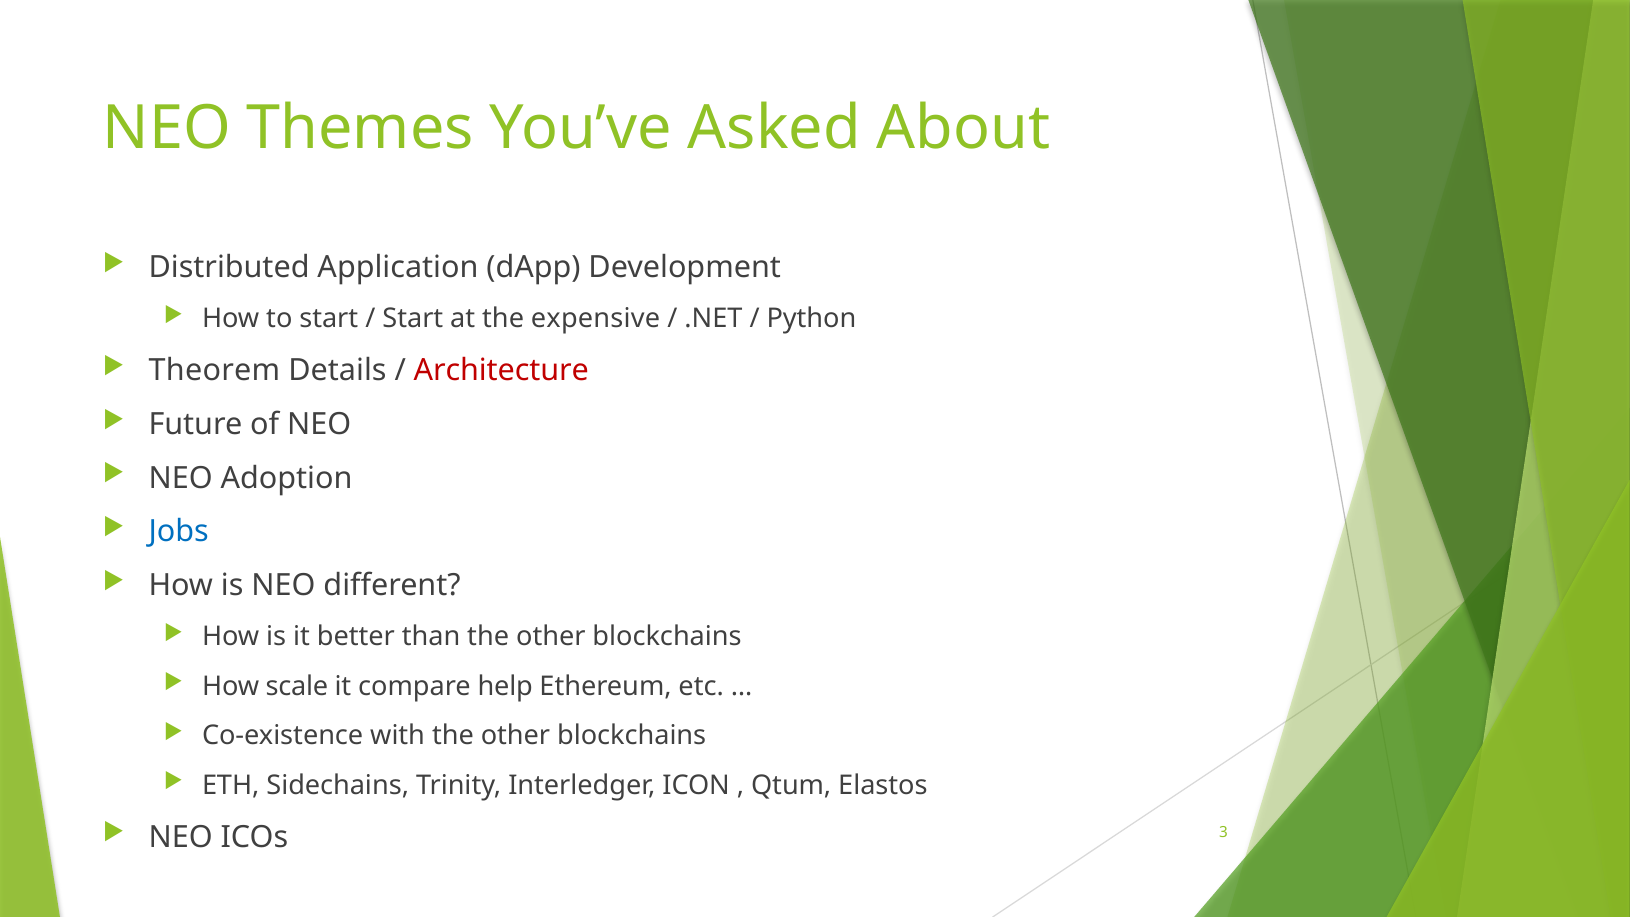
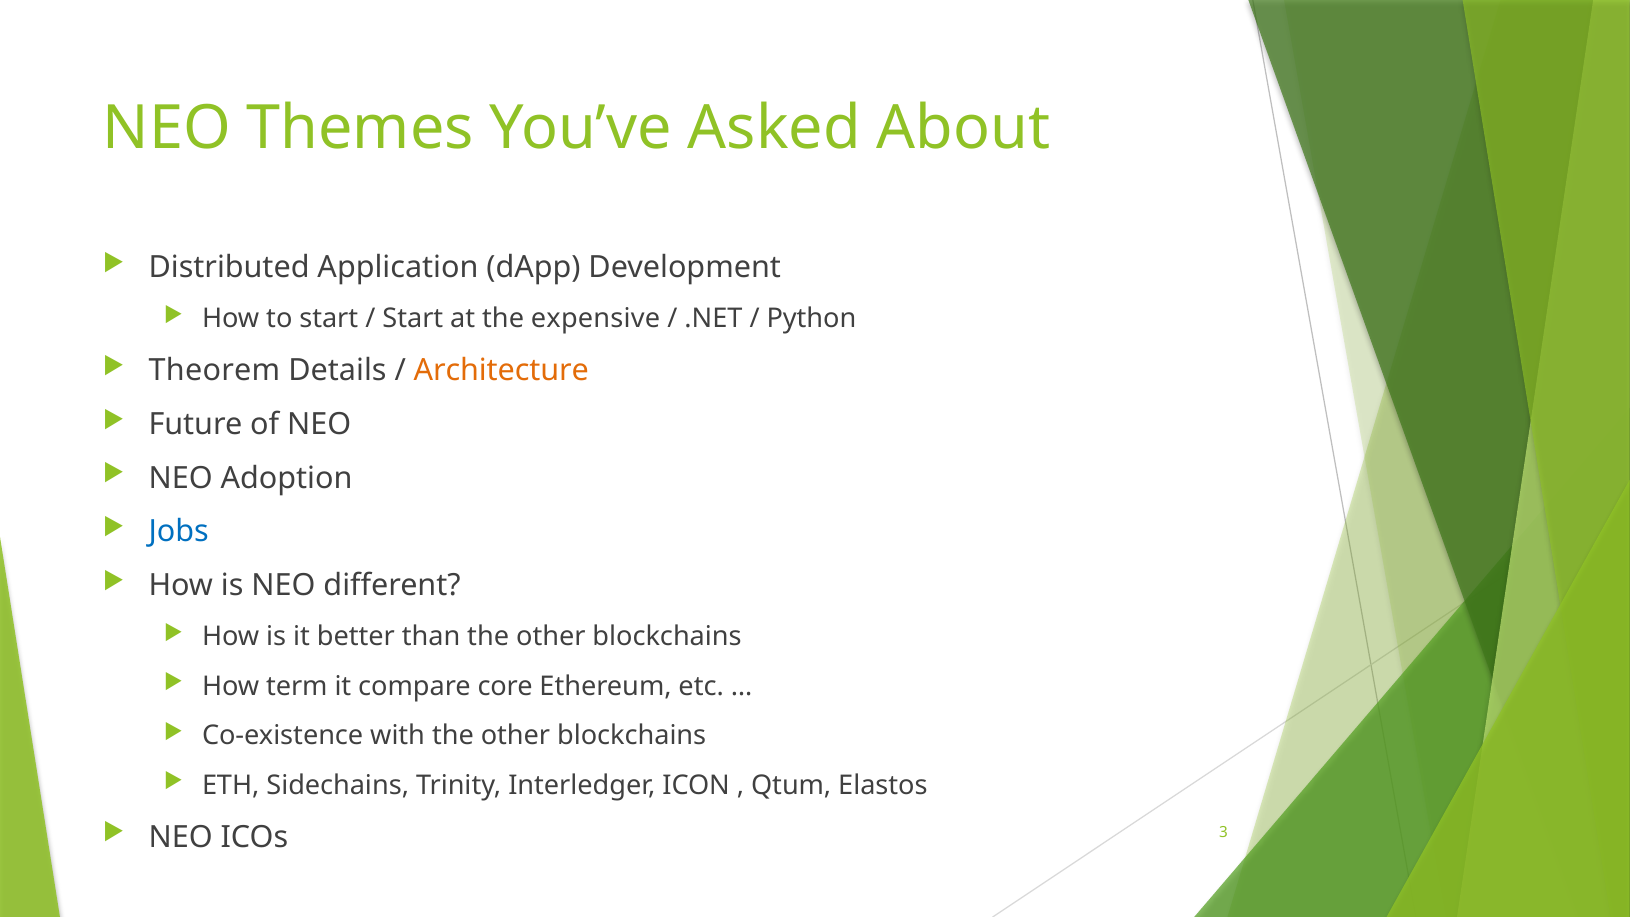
Architecture colour: red -> orange
scale: scale -> term
help: help -> core
